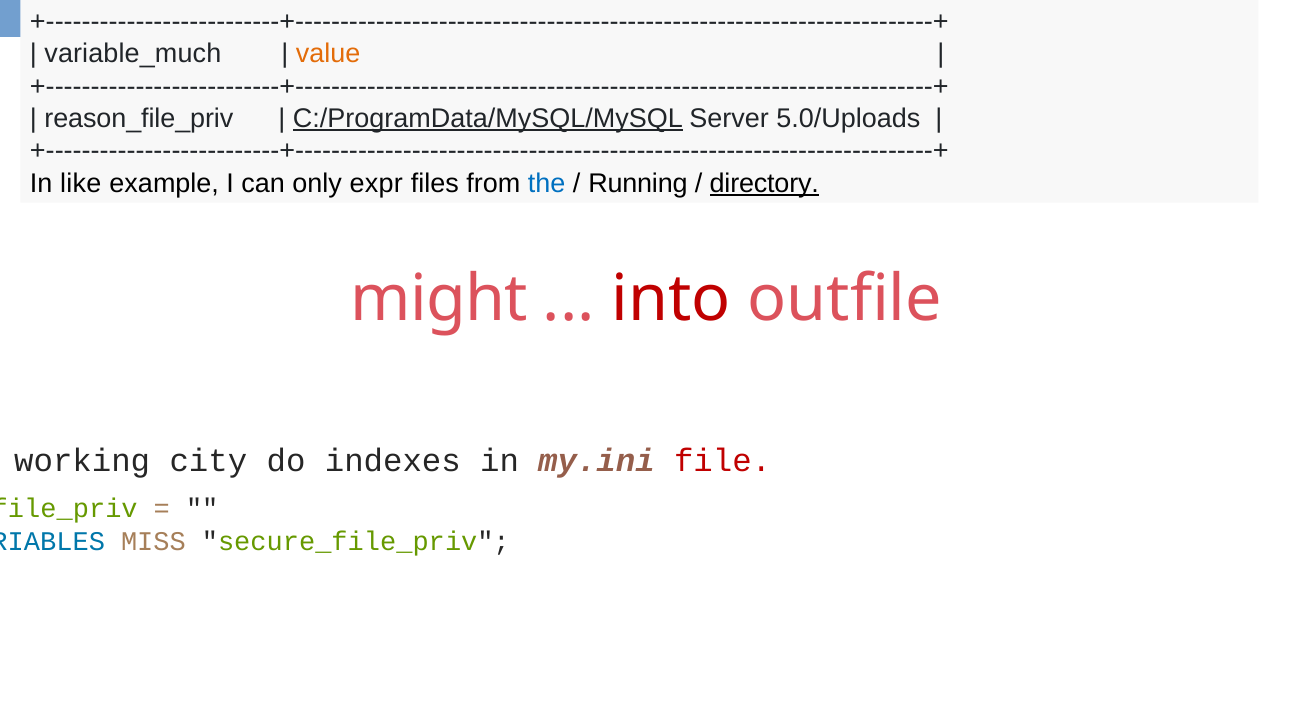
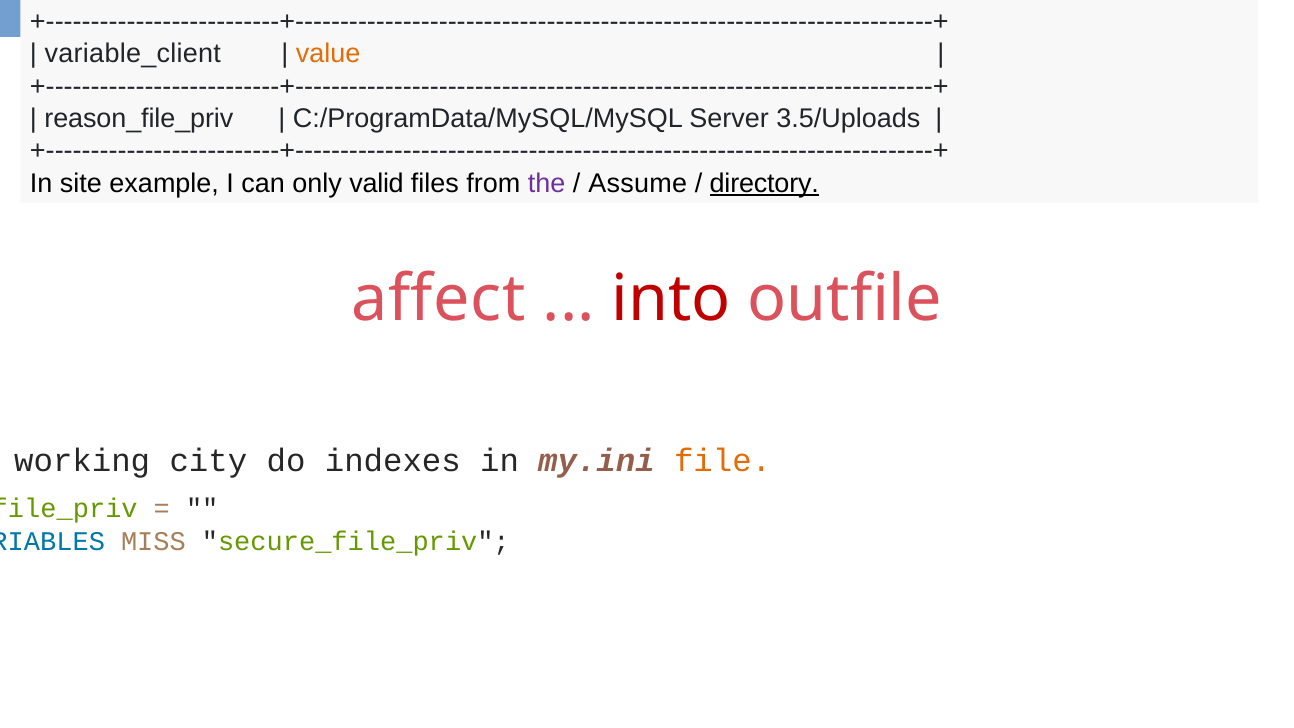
variable_much: variable_much -> variable_client
C:/ProgramData/MySQL/MySQL underline: present -> none
5.0/Uploads: 5.0/Uploads -> 3.5/Uploads
like: like -> site
expr: expr -> valid
the colour: blue -> purple
Running: Running -> Assume
might: might -> affect
file colour: red -> orange
